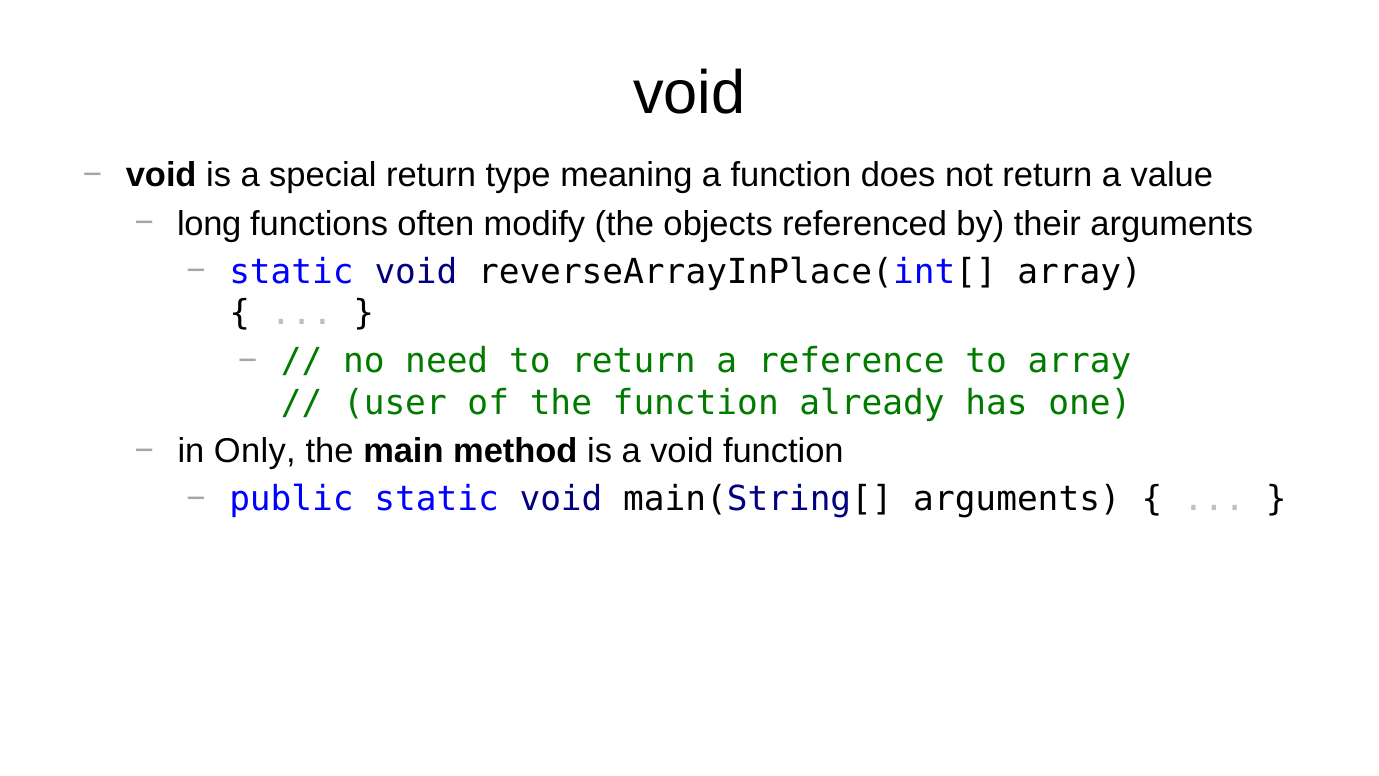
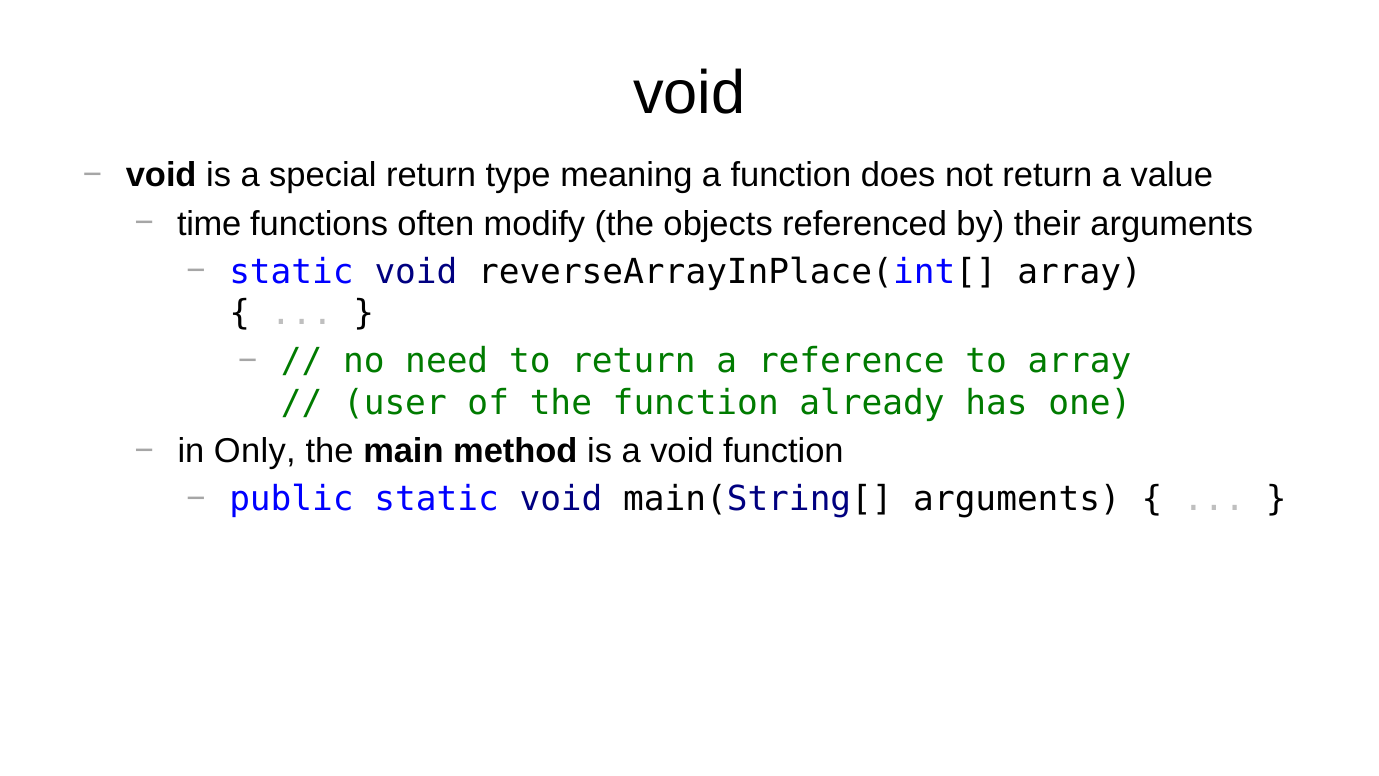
long: long -> time
